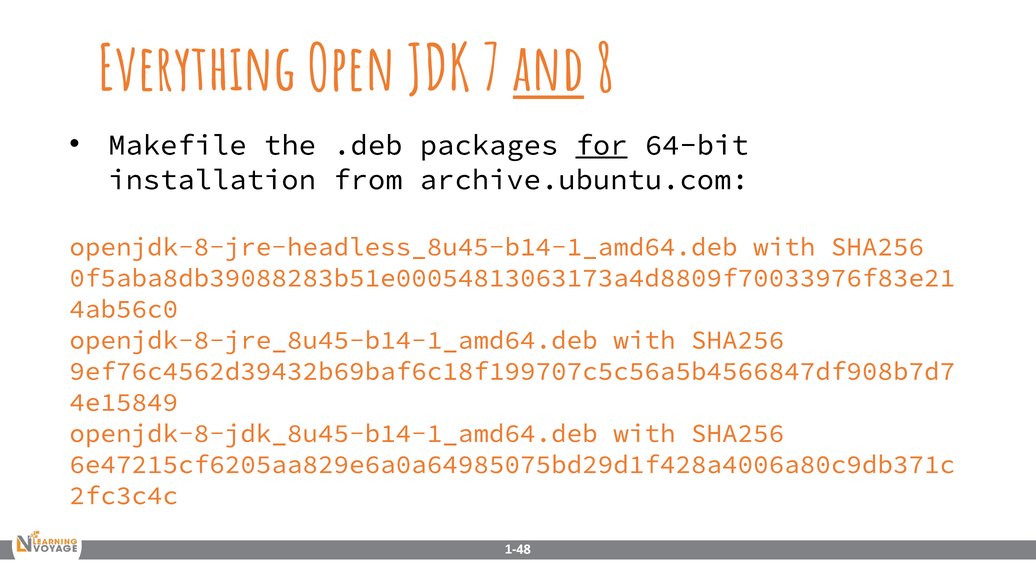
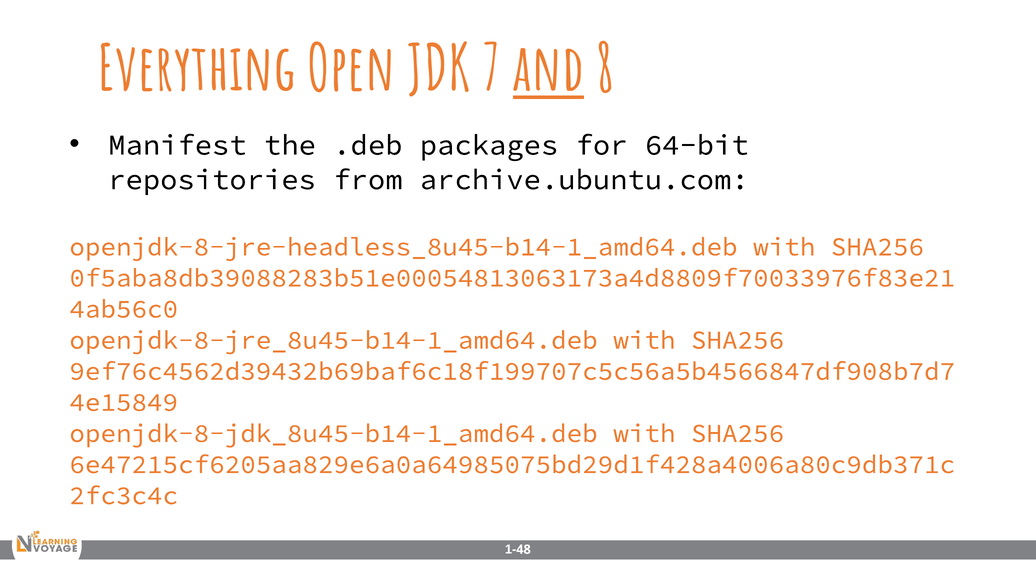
Makefile: Makefile -> Manifest
for underline: present -> none
installation: installation -> repositories
